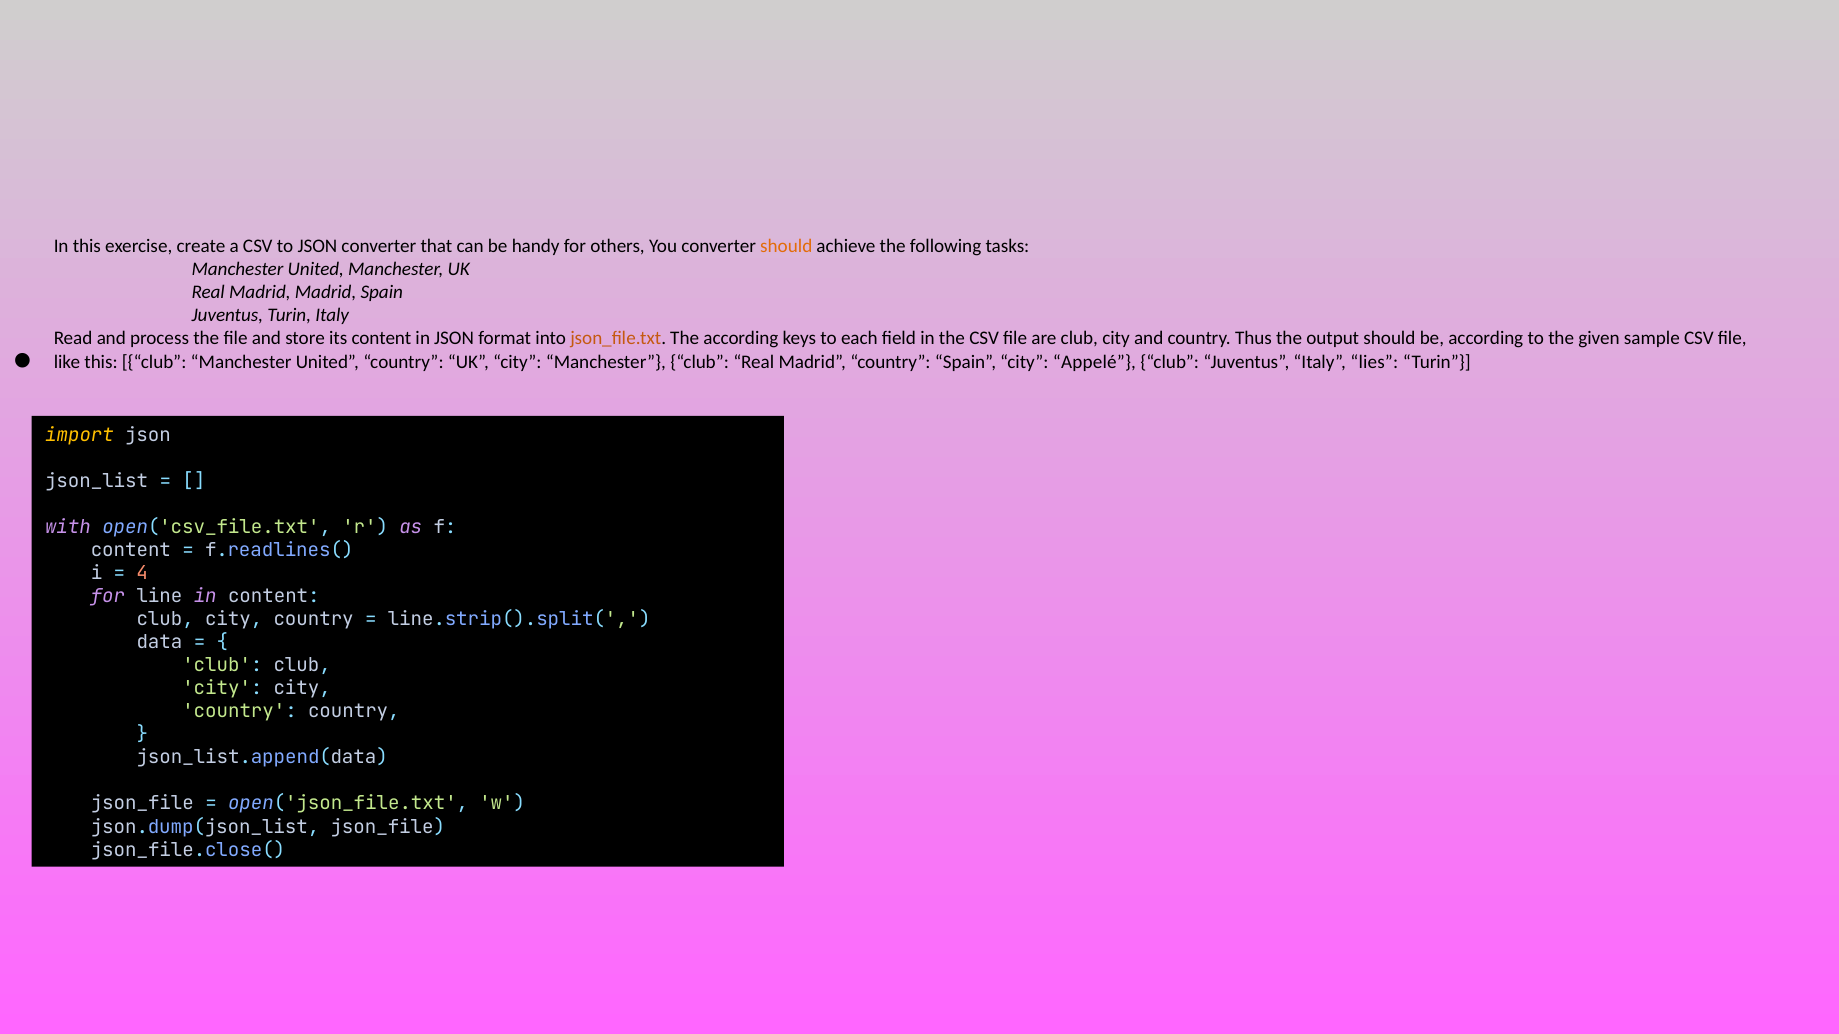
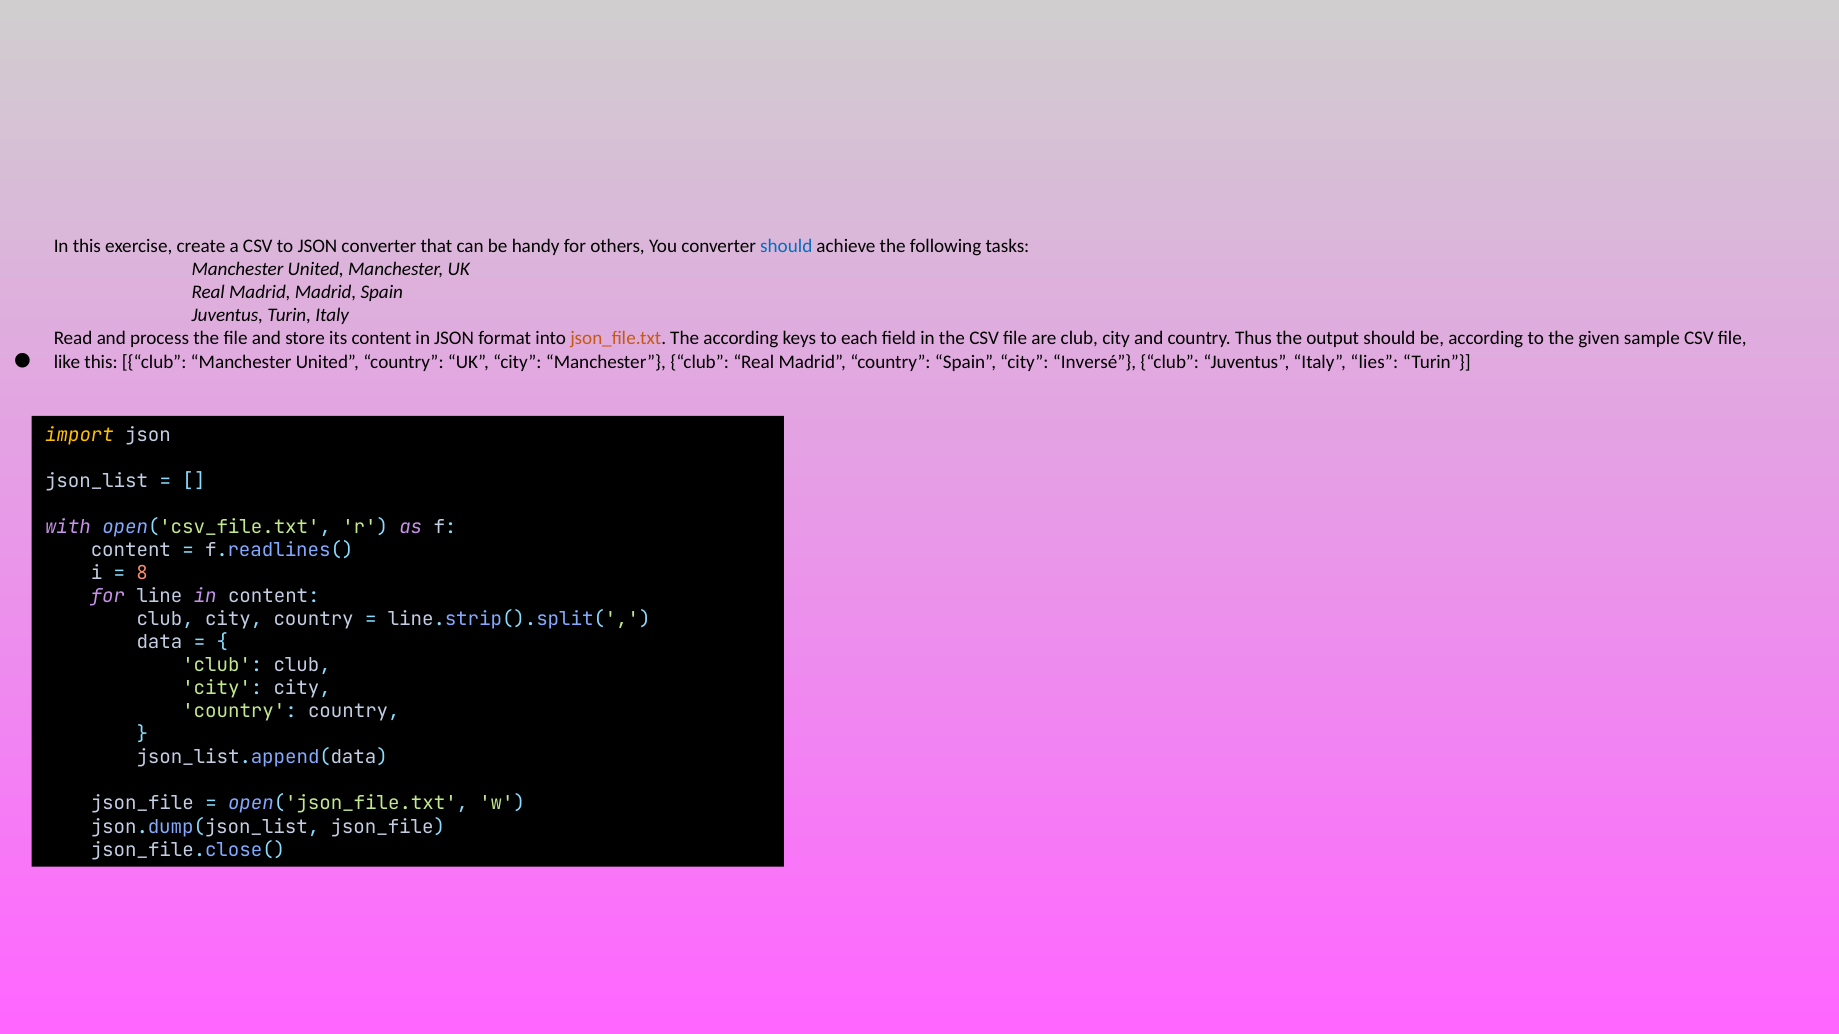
should at (786, 247) colour: orange -> blue
Appelé: Appelé -> Inversé
4: 4 -> 8
